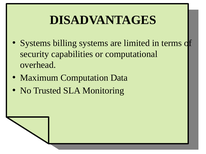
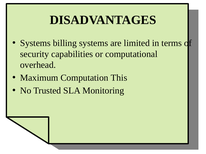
Data: Data -> This
